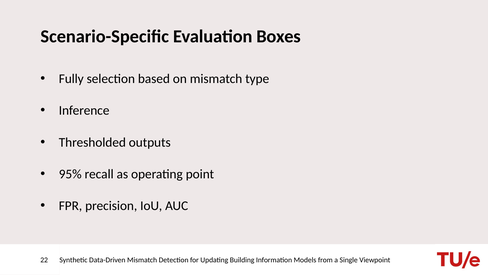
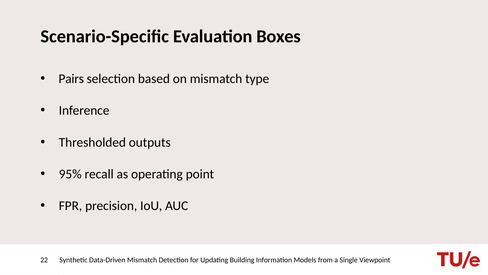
Fully: Fully -> Pairs
